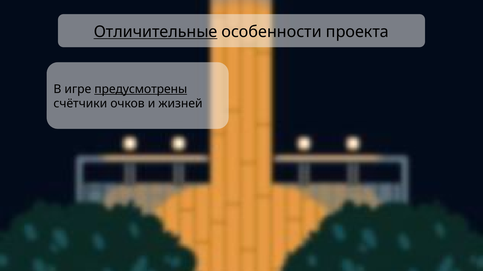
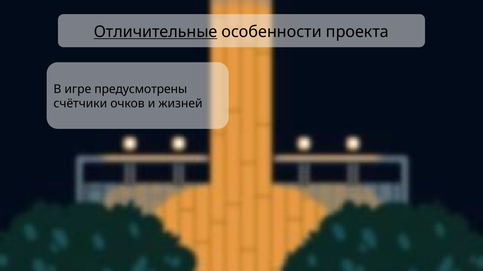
предусмотрены underline: present -> none
